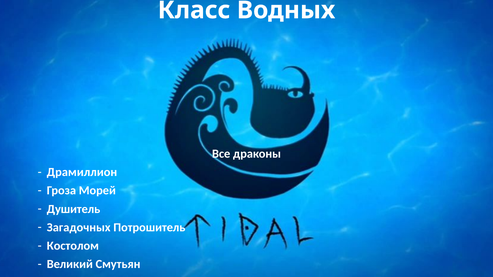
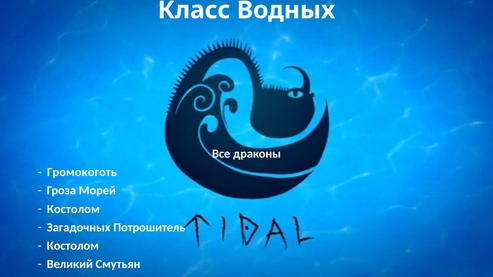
Драмиллион: Драмиллион -> Громокоготь
Душитель at (74, 209): Душитель -> Костолом
